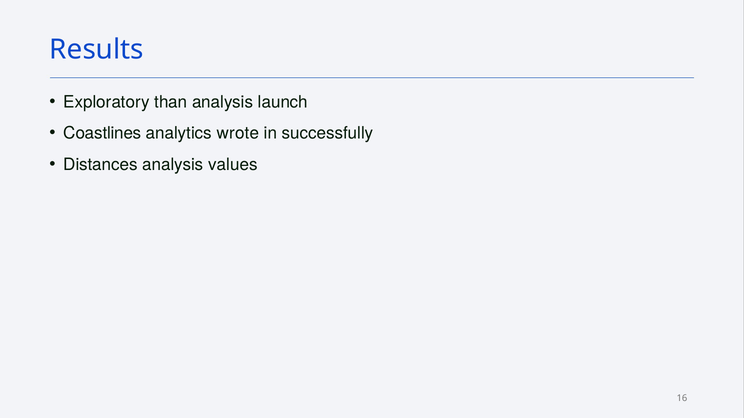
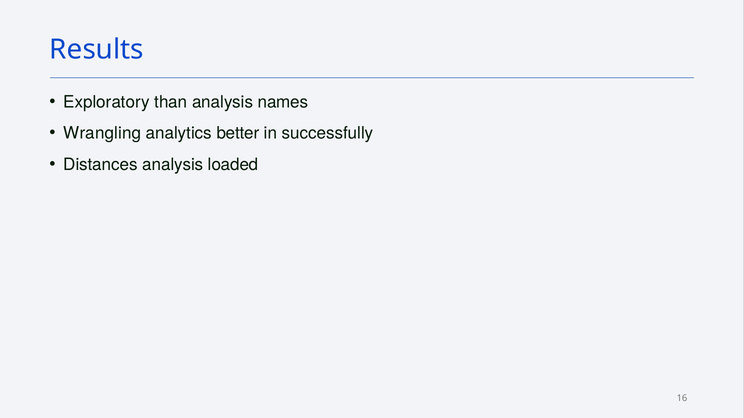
launch: launch -> names
Coastlines: Coastlines -> Wrangling
wrote: wrote -> better
values: values -> loaded
